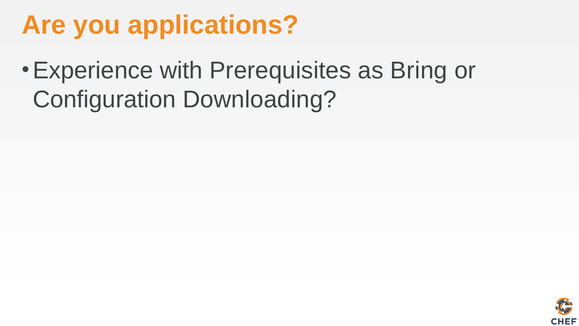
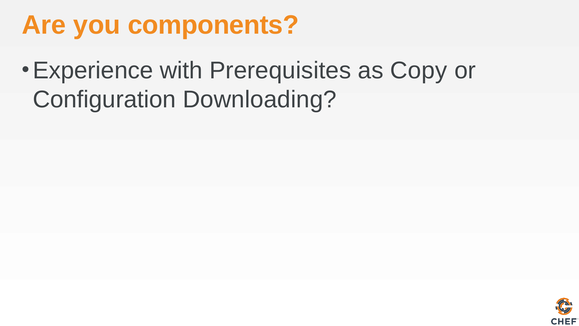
applications: applications -> components
Bring: Bring -> Copy
